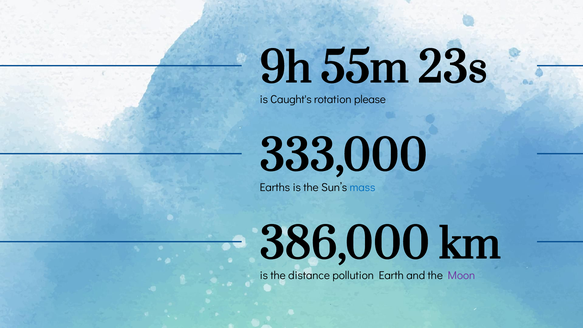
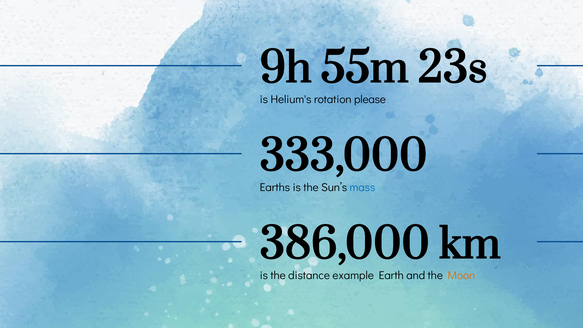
Caught's: Caught's -> Helium's
pollution: pollution -> example
Moon colour: purple -> orange
